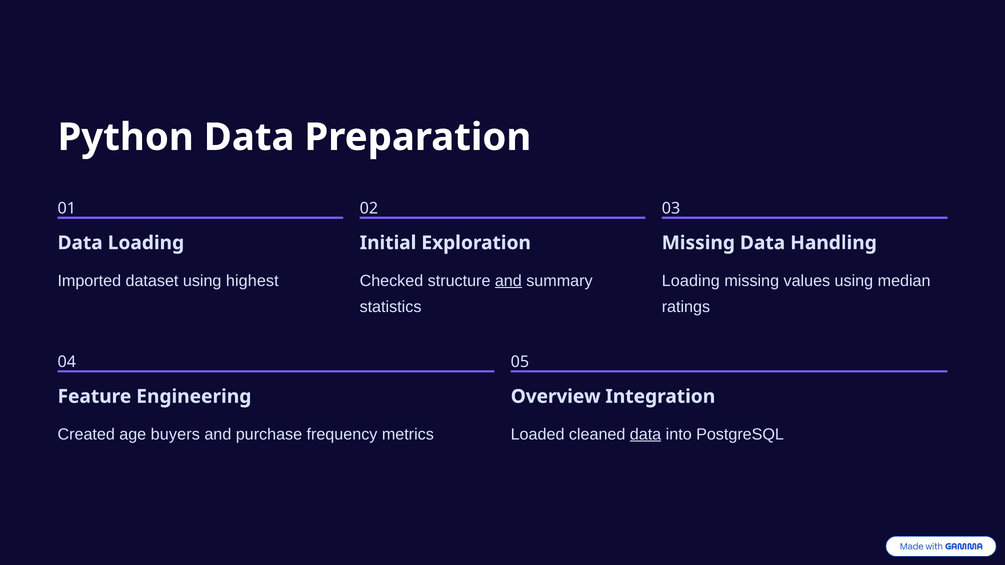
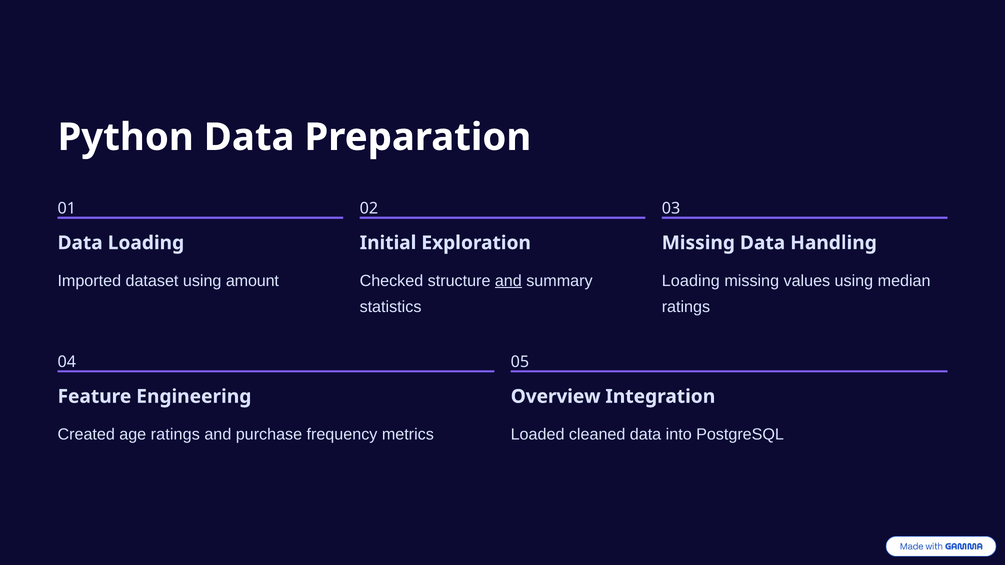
highest: highest -> amount
age buyers: buyers -> ratings
data at (646, 435) underline: present -> none
